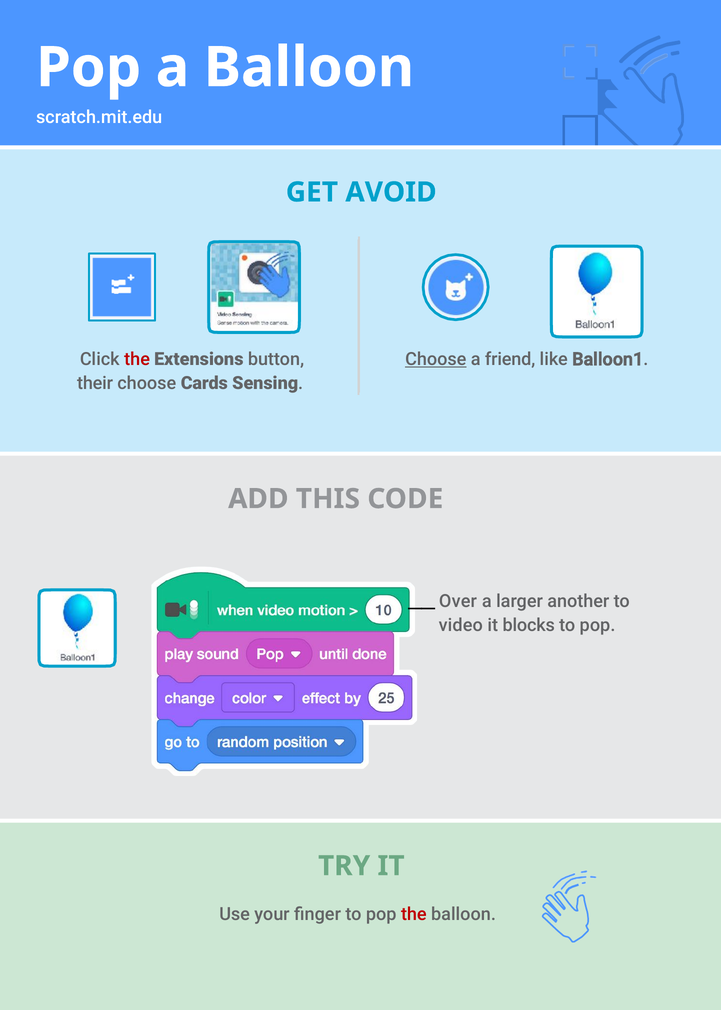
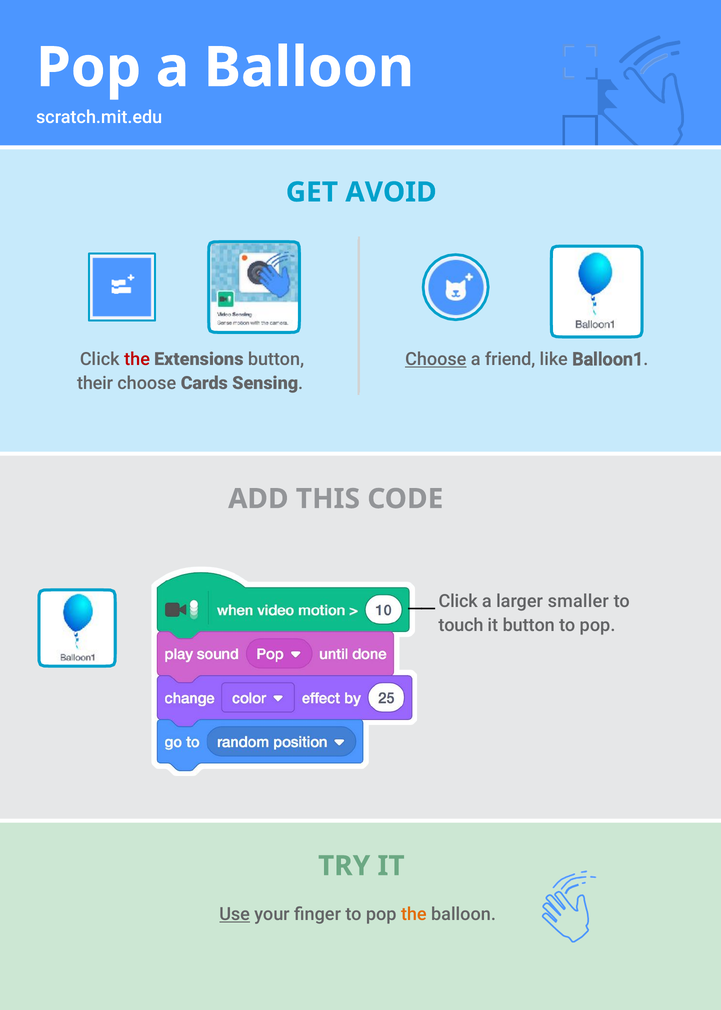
Over at (458, 601): Over -> Click
another: another -> smaller
video: video -> touch
it blocks: blocks -> button
Use underline: none -> present
the at (414, 914) colour: red -> orange
